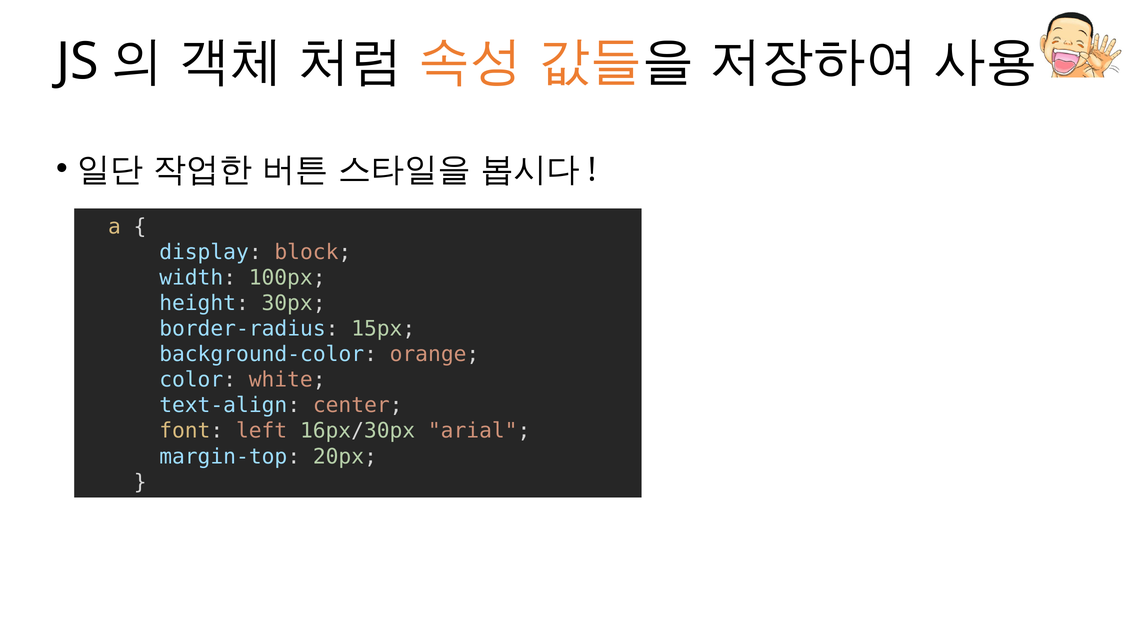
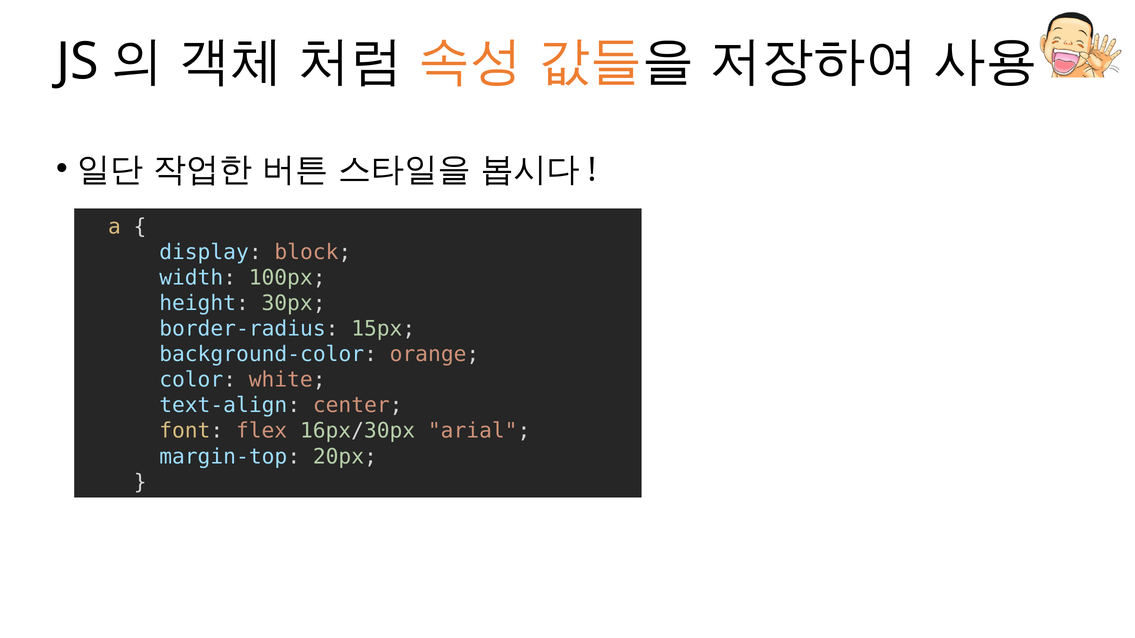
left: left -> flex
